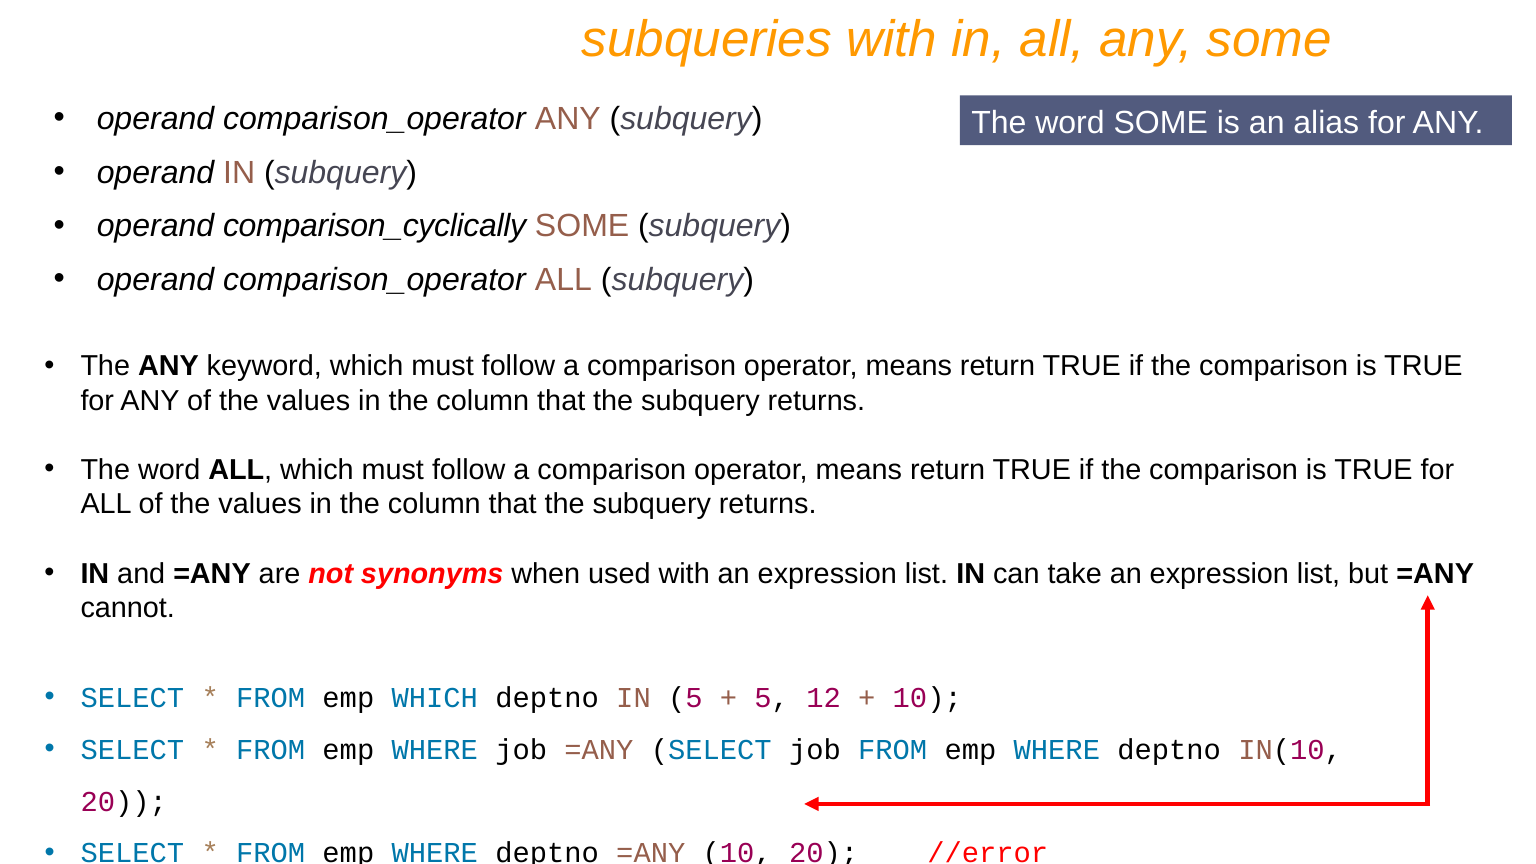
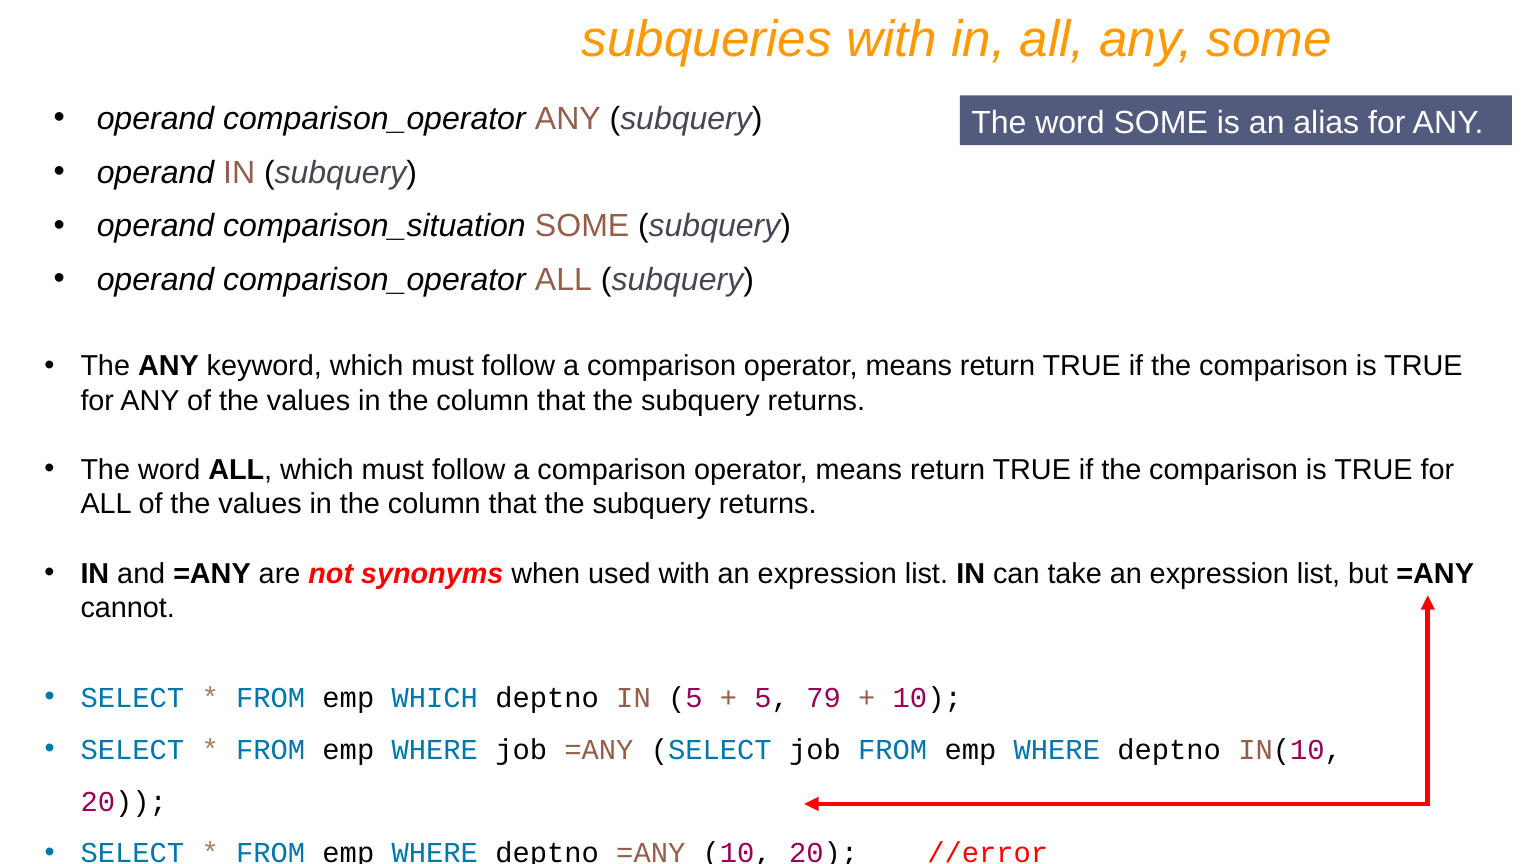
comparison_cyclically: comparison_cyclically -> comparison_situation
12: 12 -> 79
